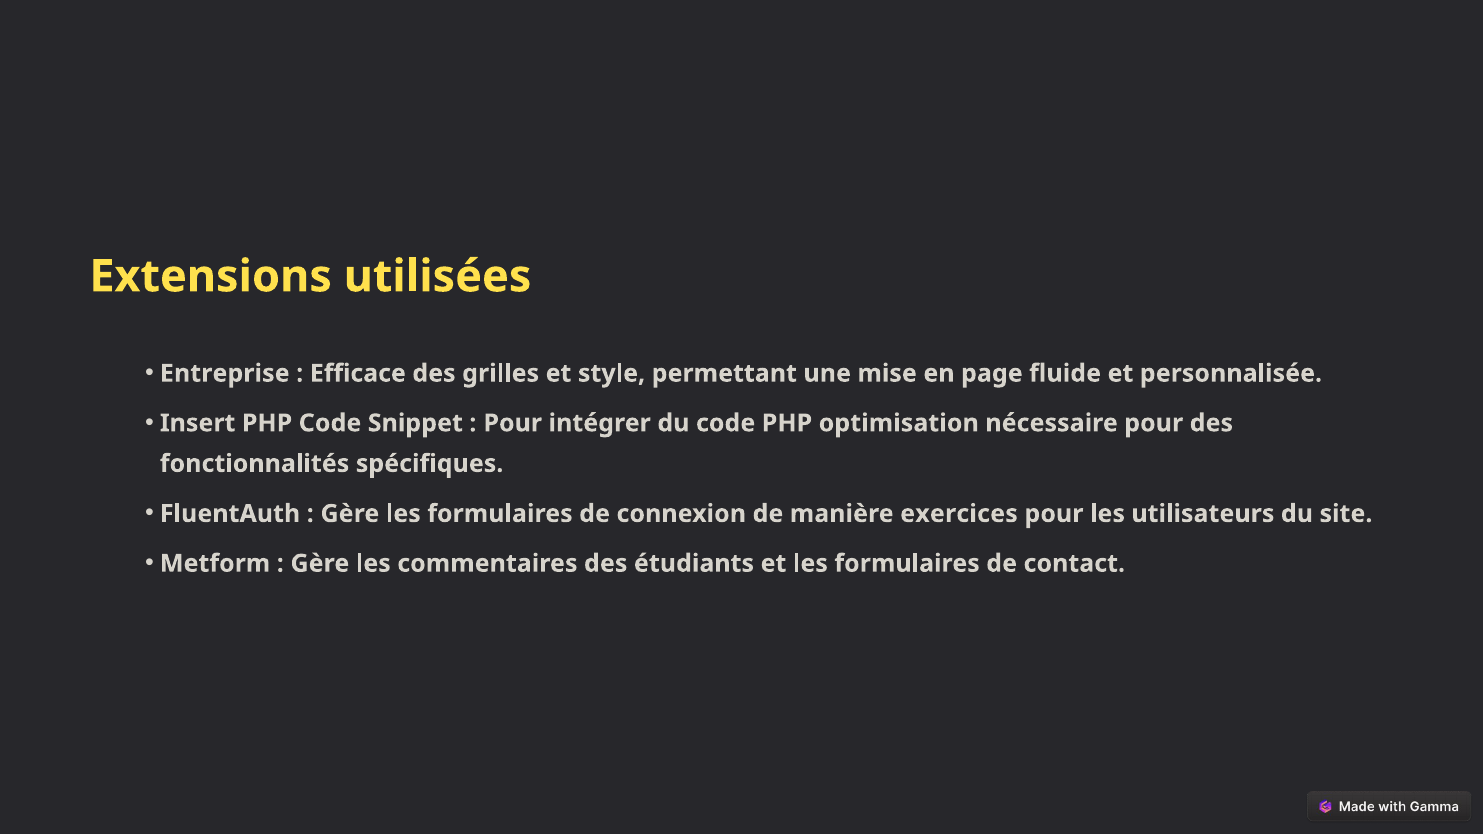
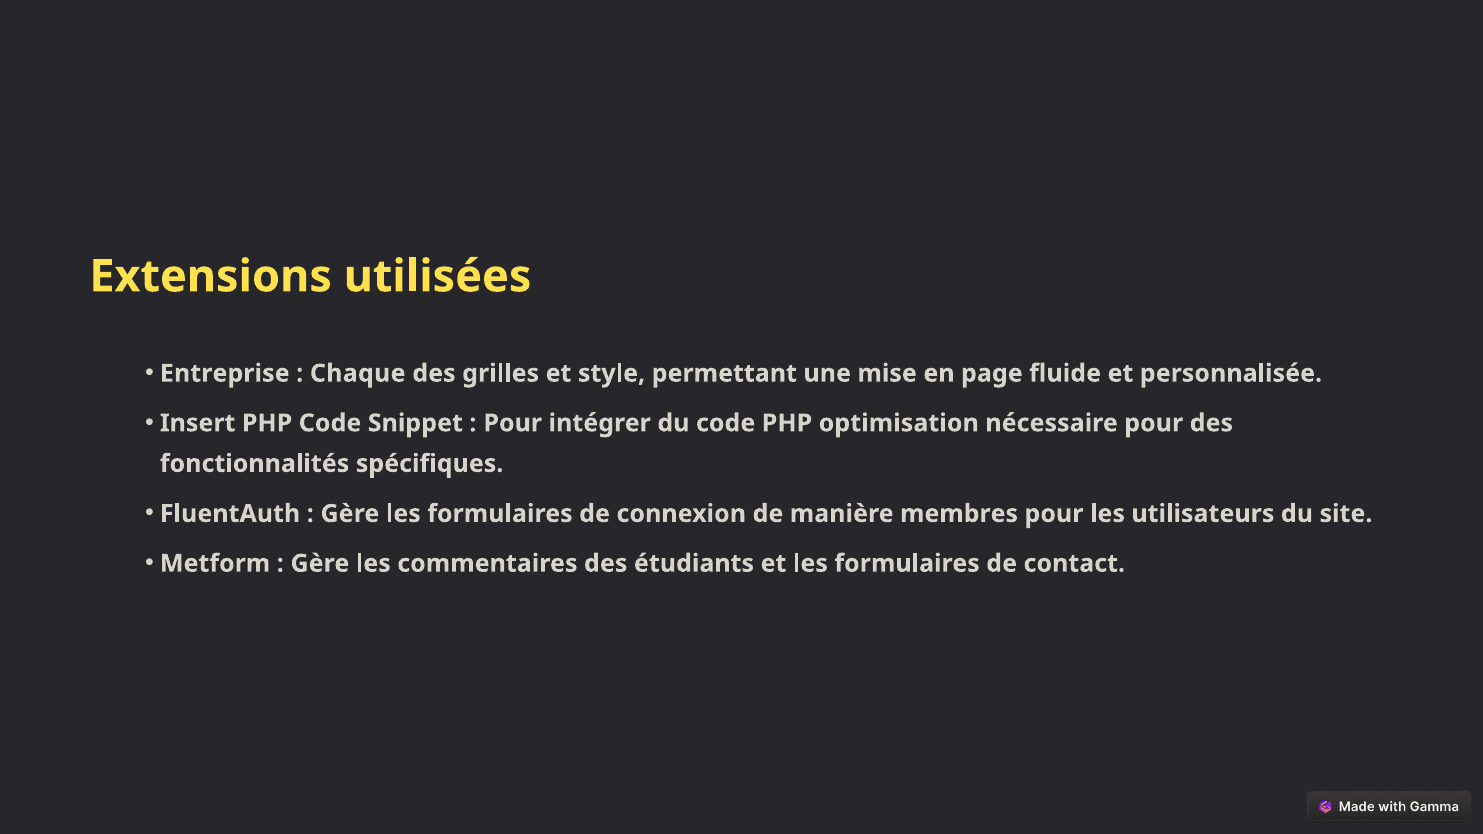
Efficace: Efficace -> Chaque
exercices: exercices -> membres
